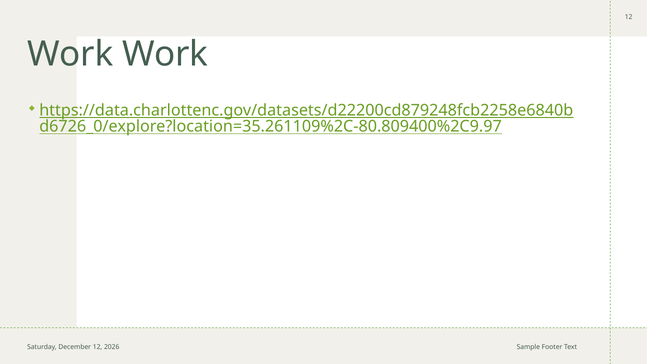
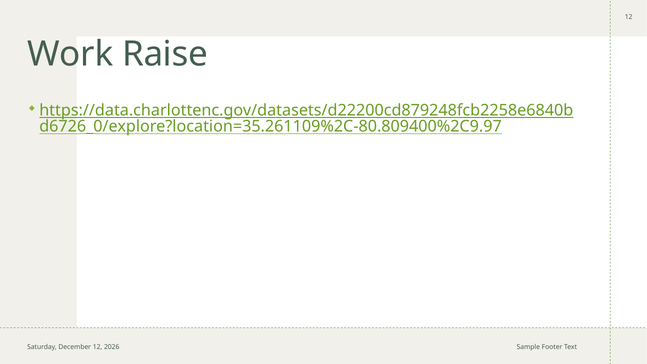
Work Work: Work -> Raise
